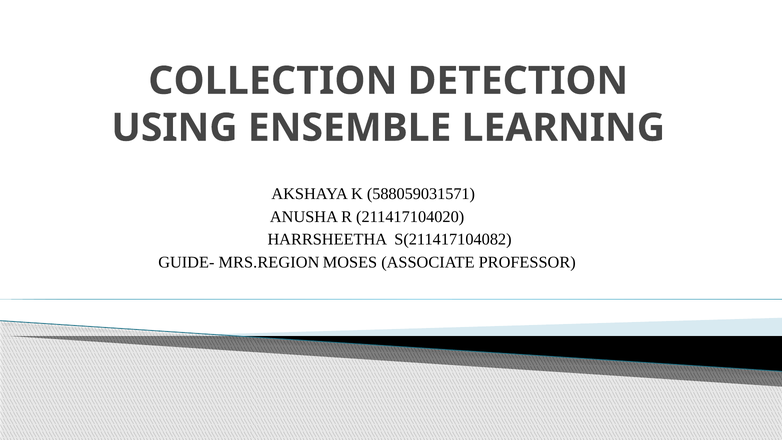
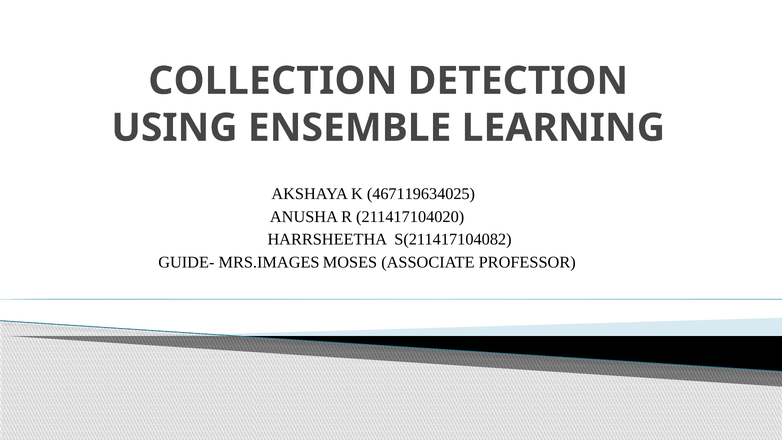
588059031571: 588059031571 -> 467119634025
MRS.REGION: MRS.REGION -> MRS.IMAGES
